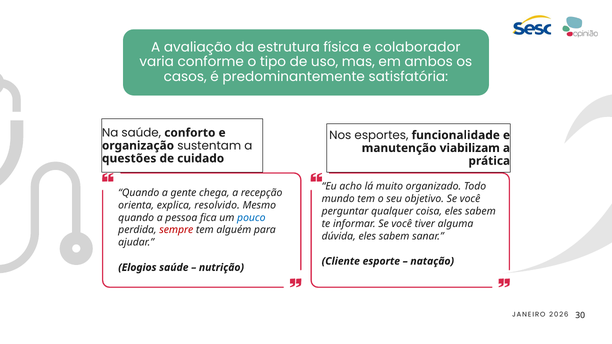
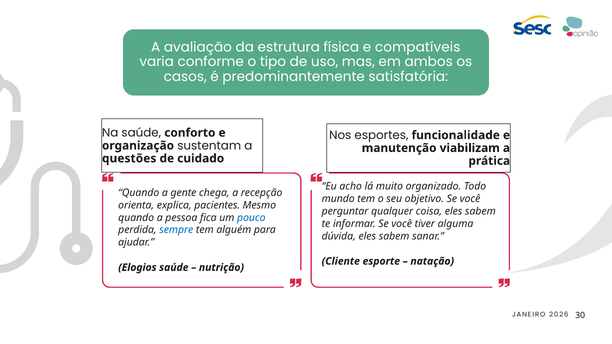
colaborador: colaborador -> compatíveis
resolvido: resolvido -> pacientes
sempre colour: red -> blue
